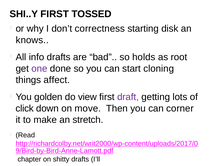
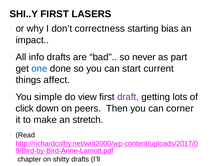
TOSSED: TOSSED -> LASERS
disk: disk -> bias
knows: knows -> impact
holds: holds -> never
root: root -> part
one colour: purple -> blue
cloning: cloning -> current
golden: golden -> simple
move: move -> peers
